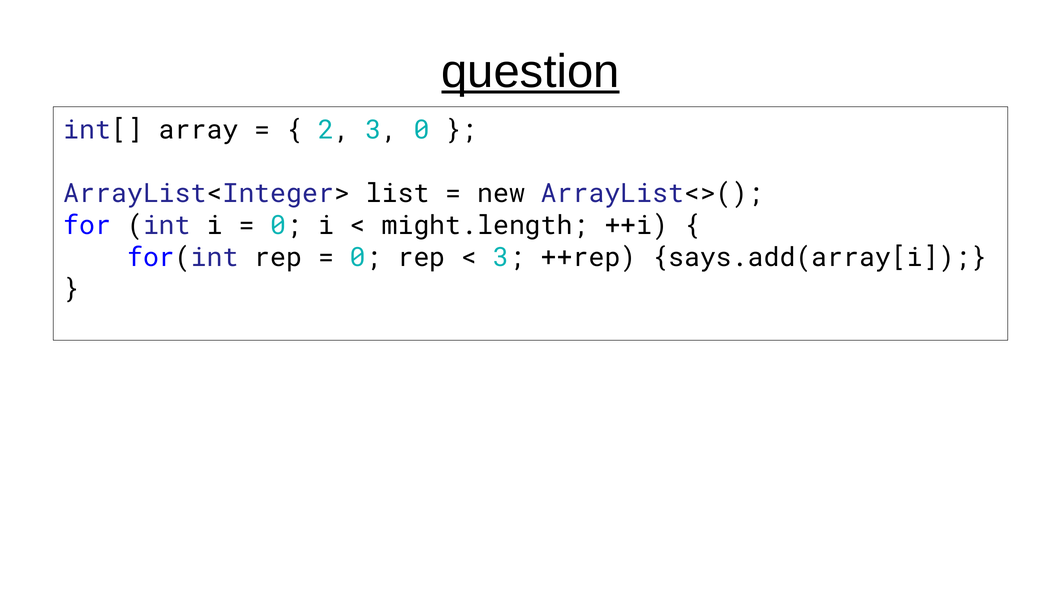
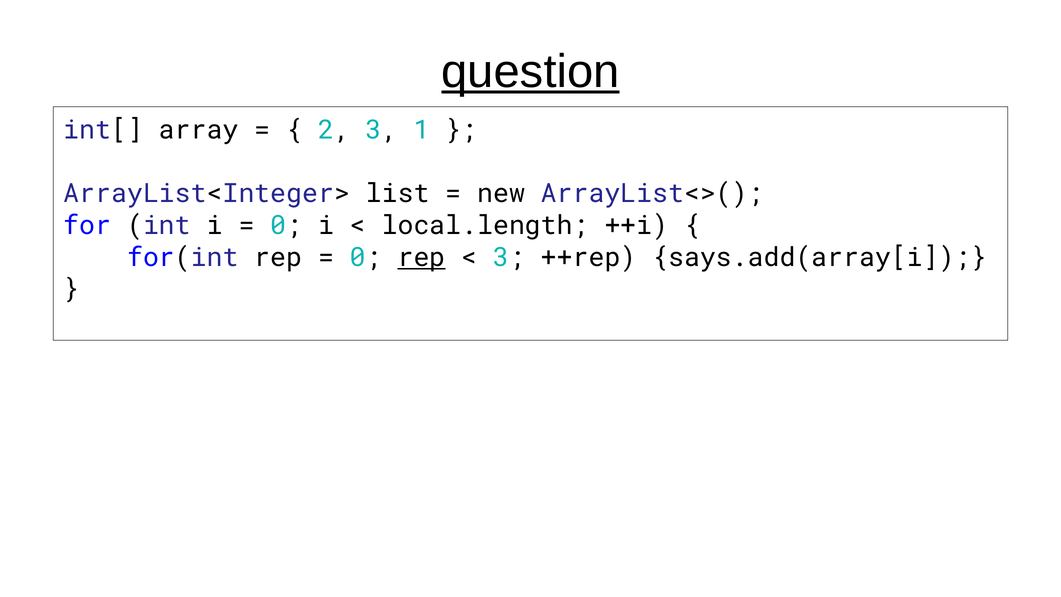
3 0: 0 -> 1
might.length: might.length -> local.length
rep at (422, 257) underline: none -> present
